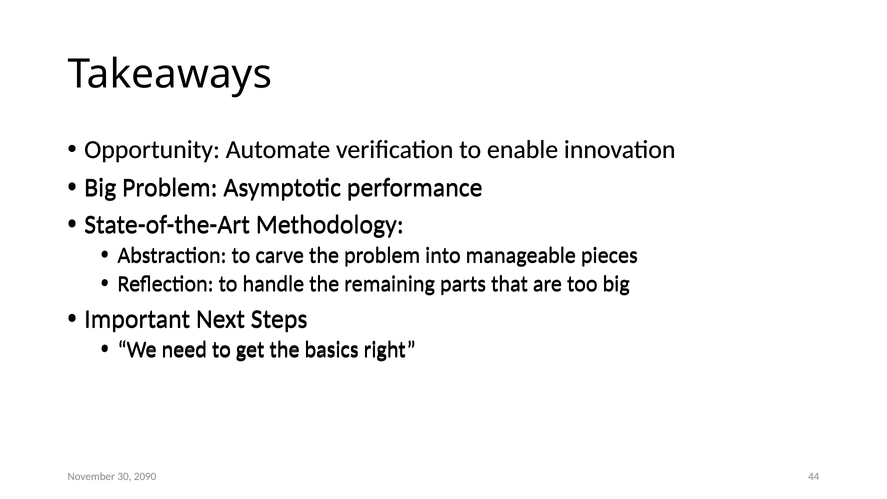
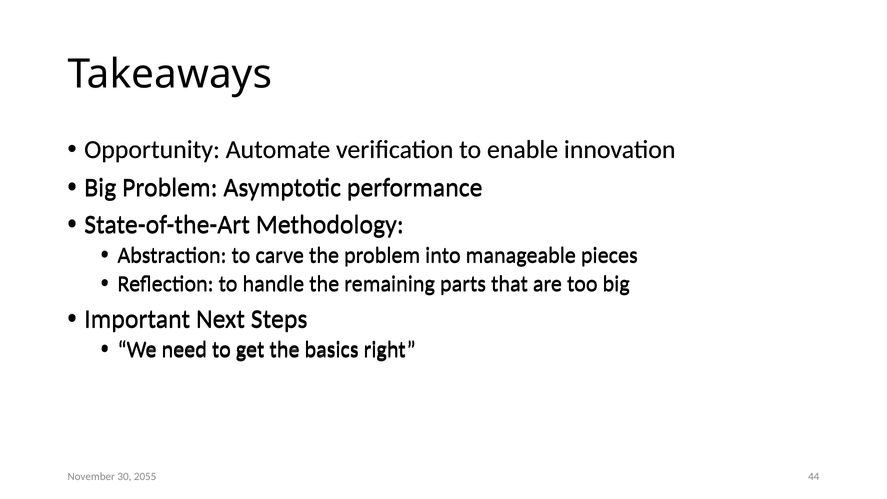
2090: 2090 -> 2055
